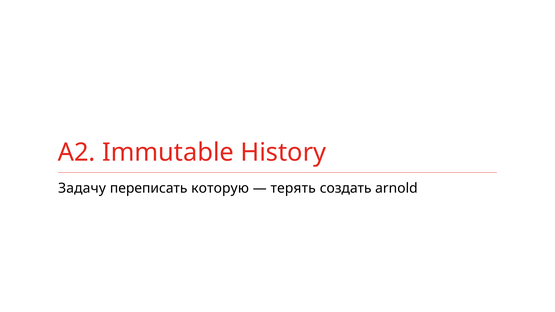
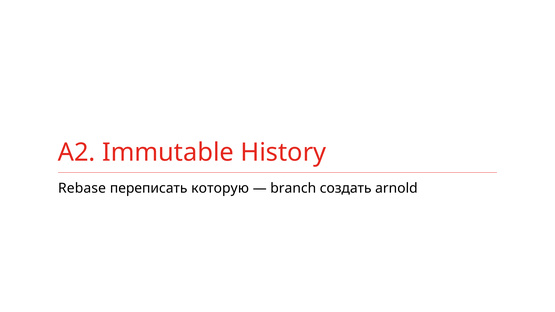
Задачу: Задачу -> Rebase
терять: терять -> branch
